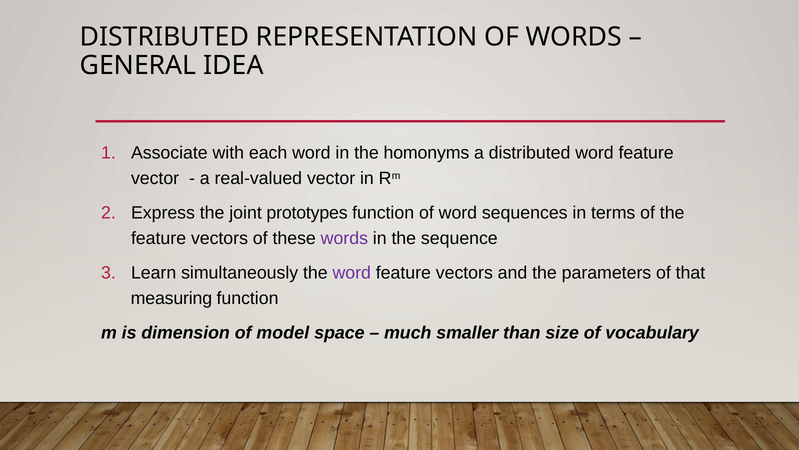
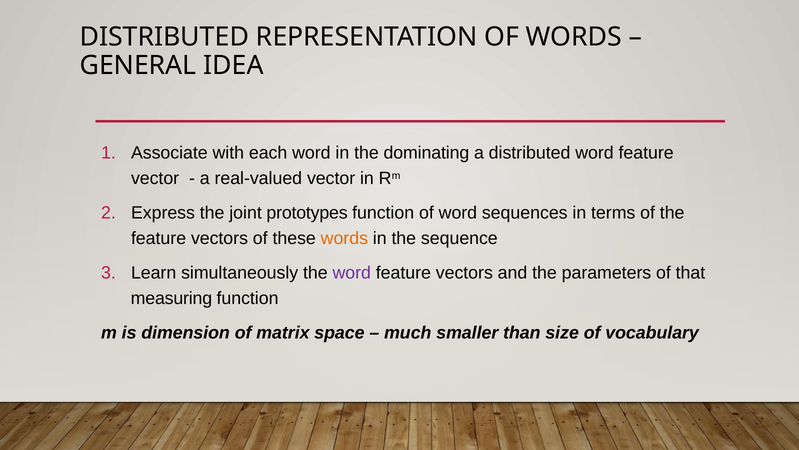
homonyms: homonyms -> dominating
words at (344, 238) colour: purple -> orange
model: model -> matrix
